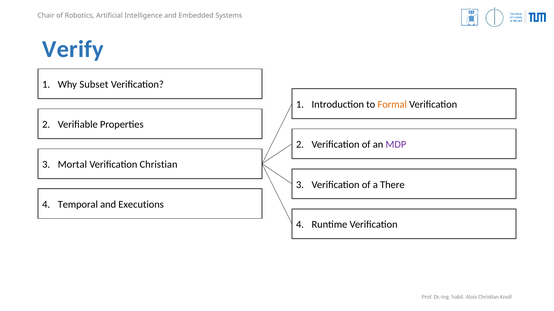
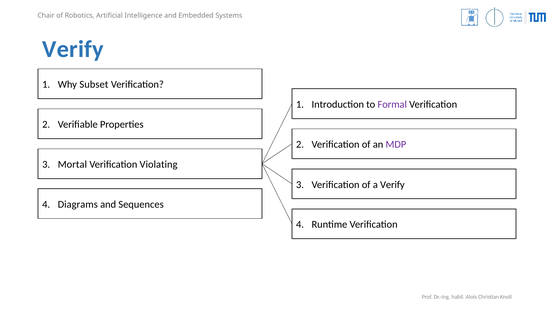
Formal colour: orange -> purple
Verification Christian: Christian -> Violating
a There: There -> Verify
Temporal: Temporal -> Diagrams
Executions: Executions -> Sequences
